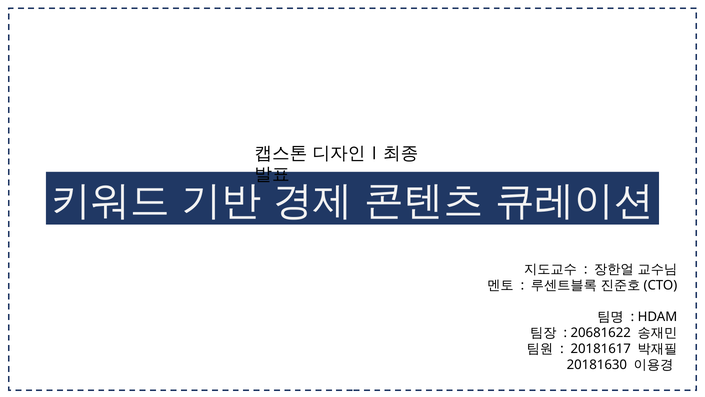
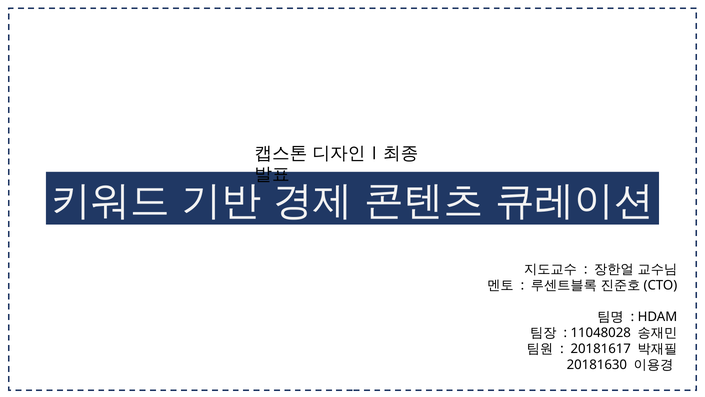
20681622: 20681622 -> 11048028
